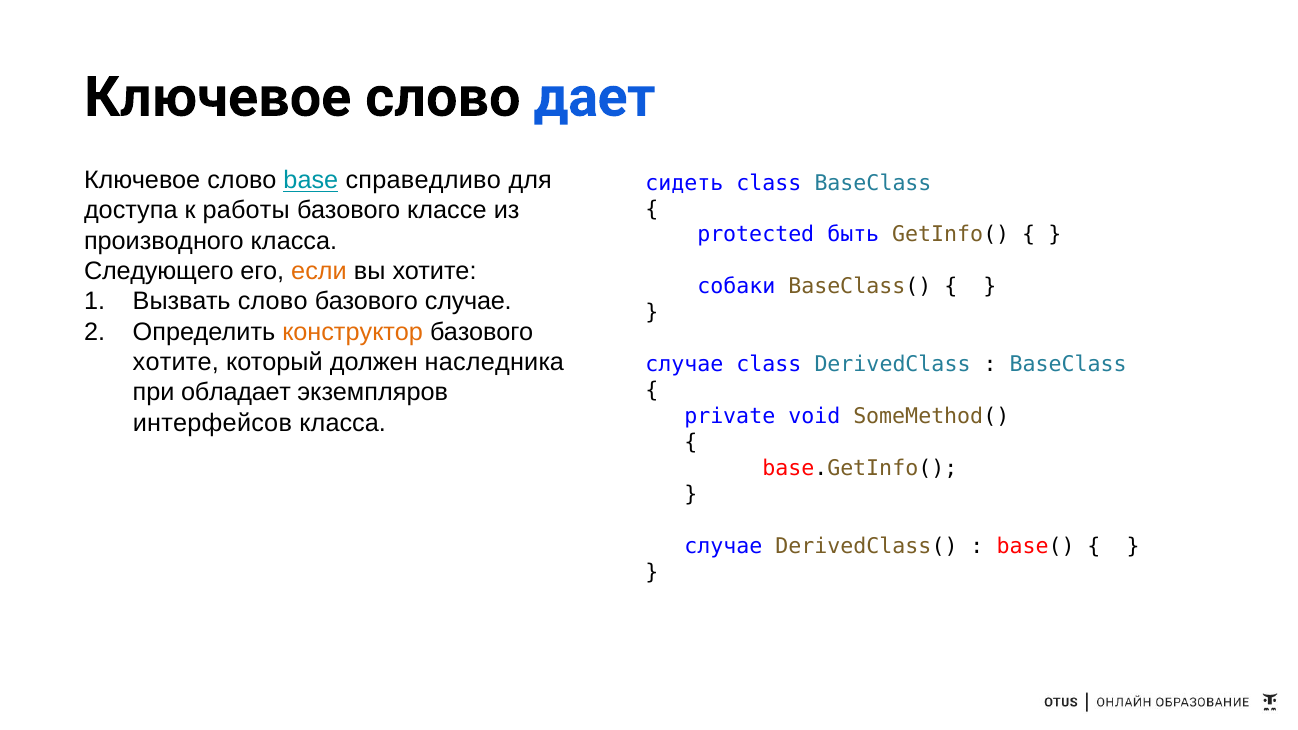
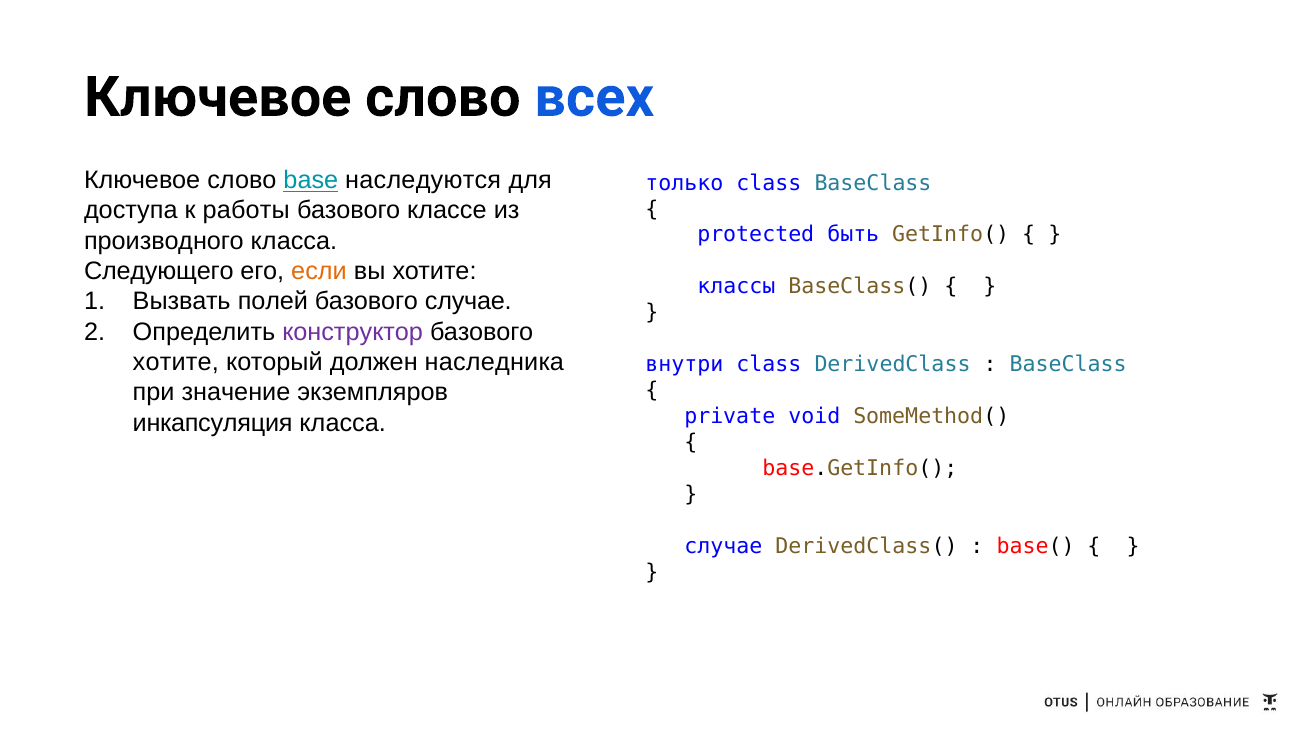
дает: дает -> всех
справедливо: справедливо -> наследуются
cидеть: cидеть -> только
собаки: собаки -> классы
Вызвать слово: слово -> полей
конструктор colour: orange -> purple
случае at (684, 365): случае -> внутри
обладает: обладает -> значение
интерфейсов: интерфейсов -> инкапсуляция
